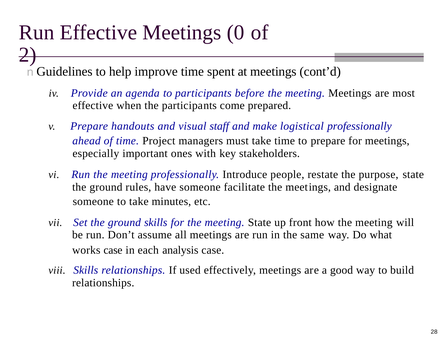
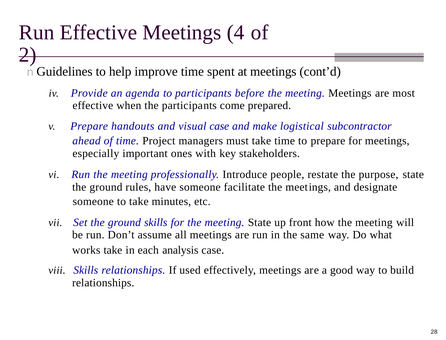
0: 0 -> 4
visual staff: staff -> case
logistical professionally: professionally -> subcontractor
works case: case -> take
